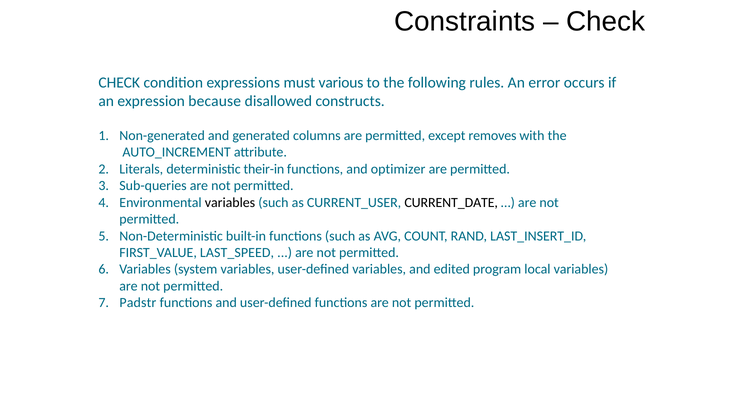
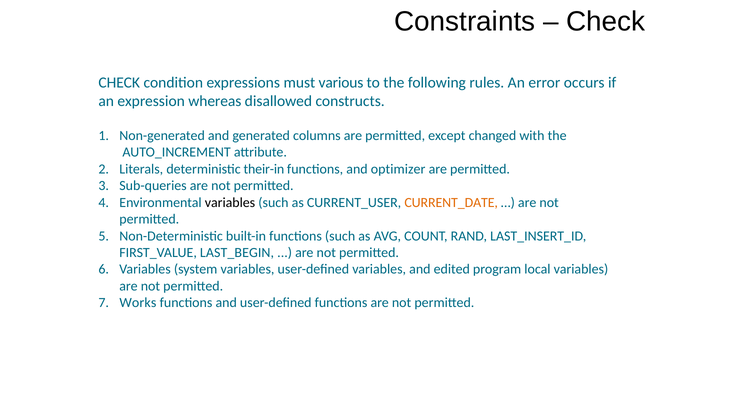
because: because -> whereas
removes: removes -> changed
CURRENT_DATE colour: black -> orange
LAST_SPEED: LAST_SPEED -> LAST_BEGIN
Padstr: Padstr -> Works
